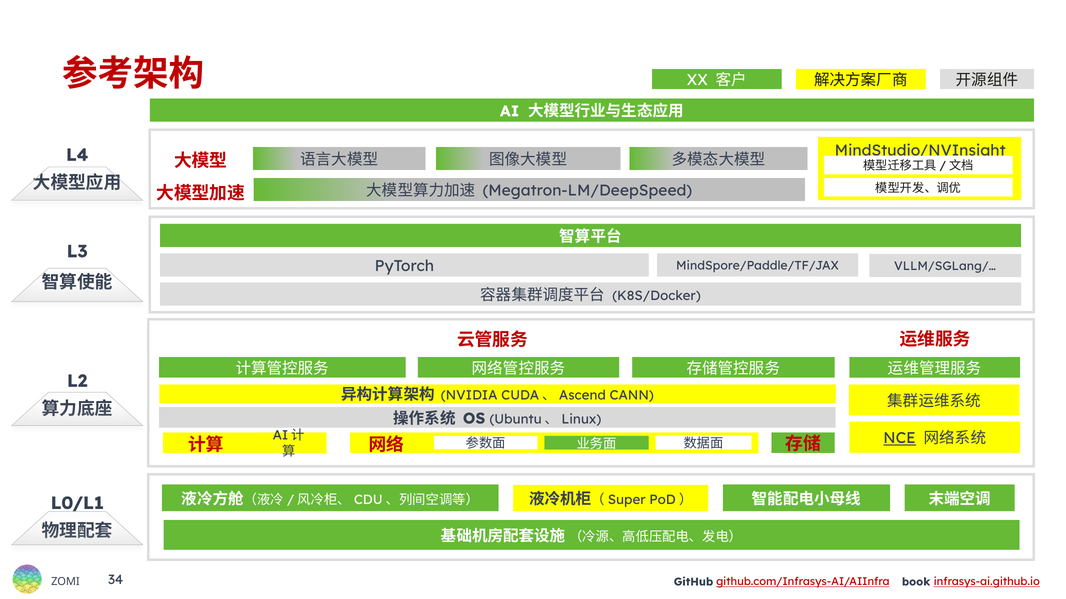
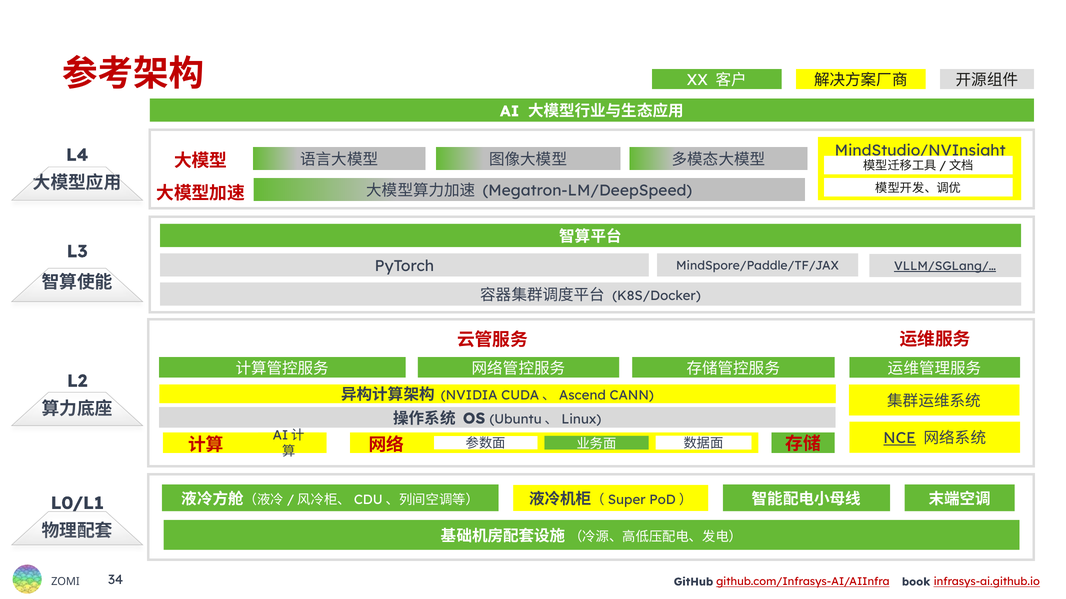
VLLM/SGLang/… underline: none -> present
